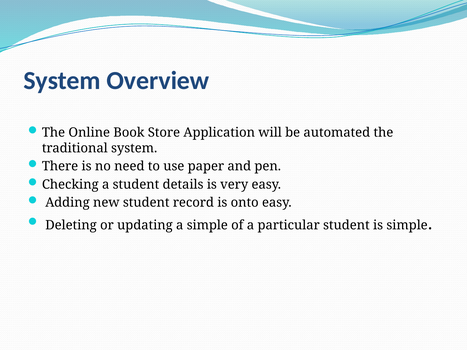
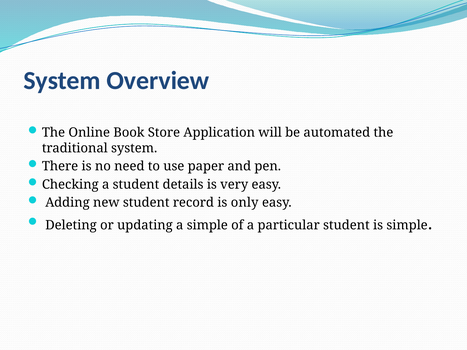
onto: onto -> only
